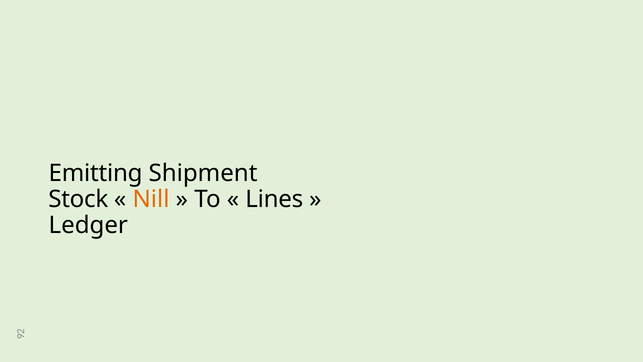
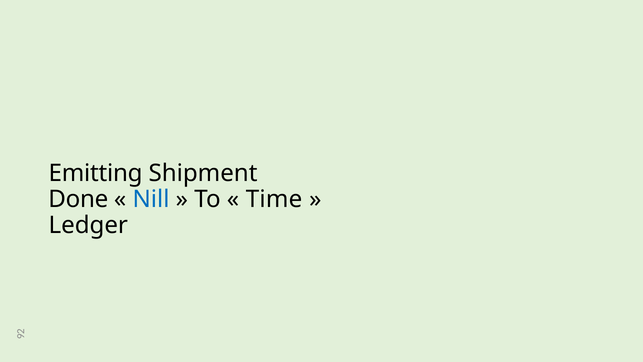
Stock: Stock -> Done
Nill colour: orange -> blue
Lines: Lines -> Time
